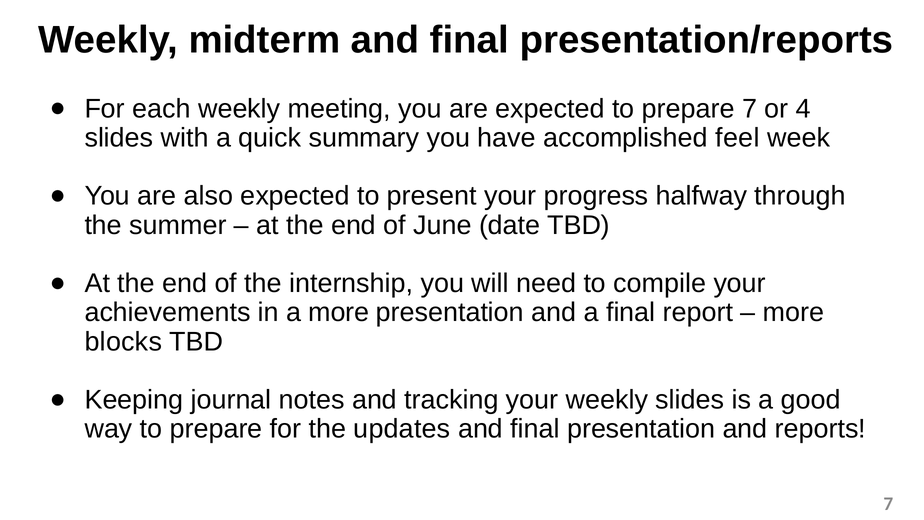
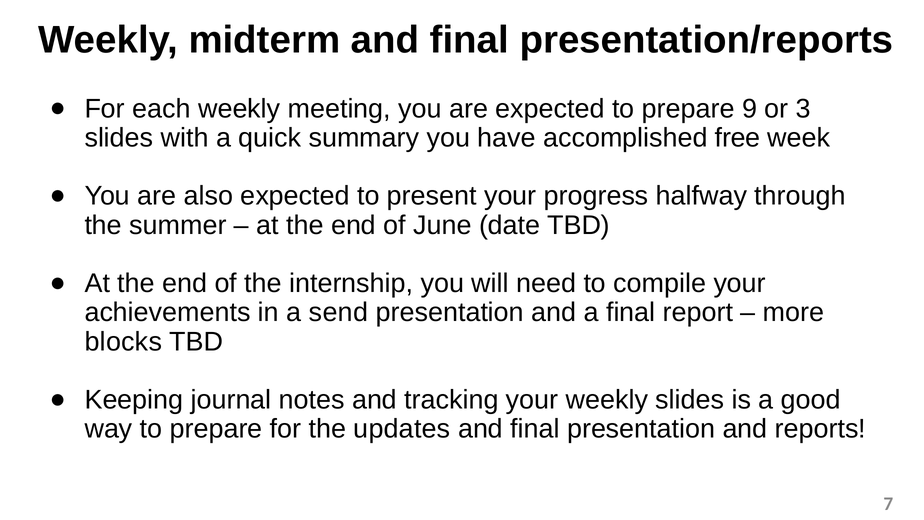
prepare 7: 7 -> 9
4: 4 -> 3
feel: feel -> free
a more: more -> send
